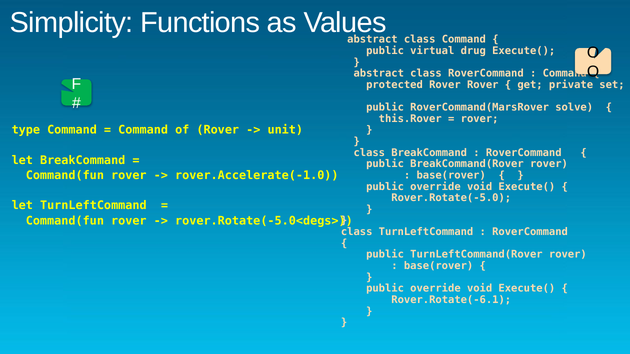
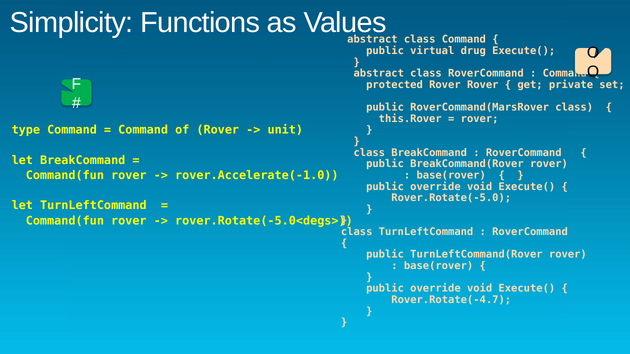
RoverCommand(MarsRover solve: solve -> class
Rover.Rotate(-6.1: Rover.Rotate(-6.1 -> Rover.Rotate(-4.7
